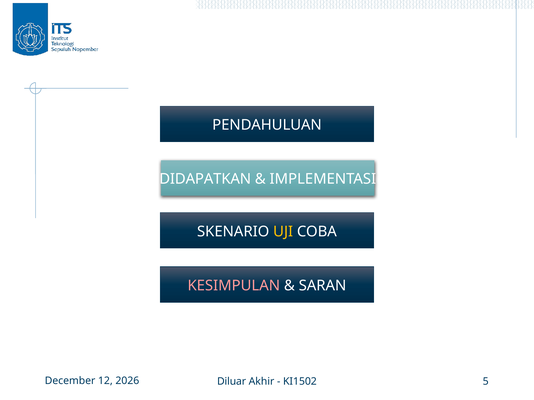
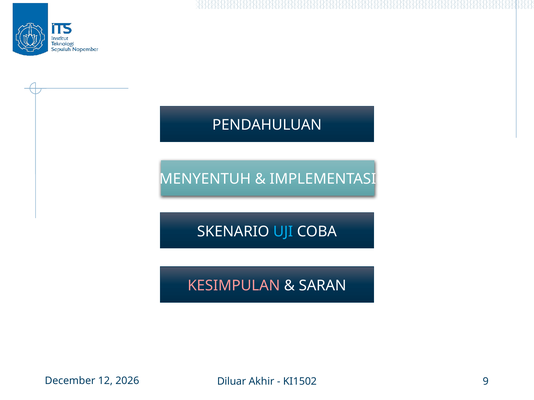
DIDAPATKAN: DIDAPATKAN -> MENYENTUH
UJI colour: yellow -> light blue
5: 5 -> 9
